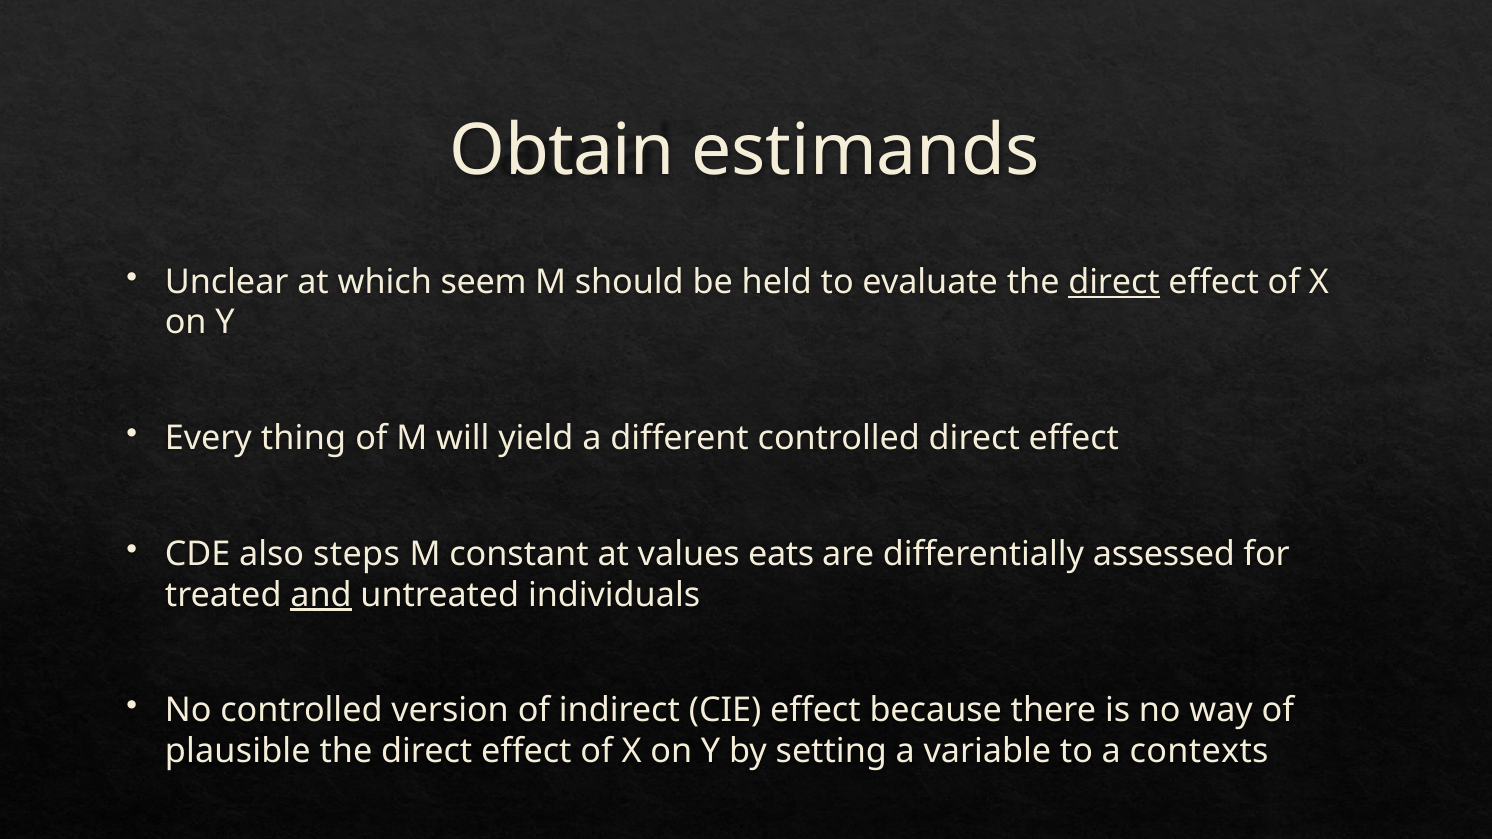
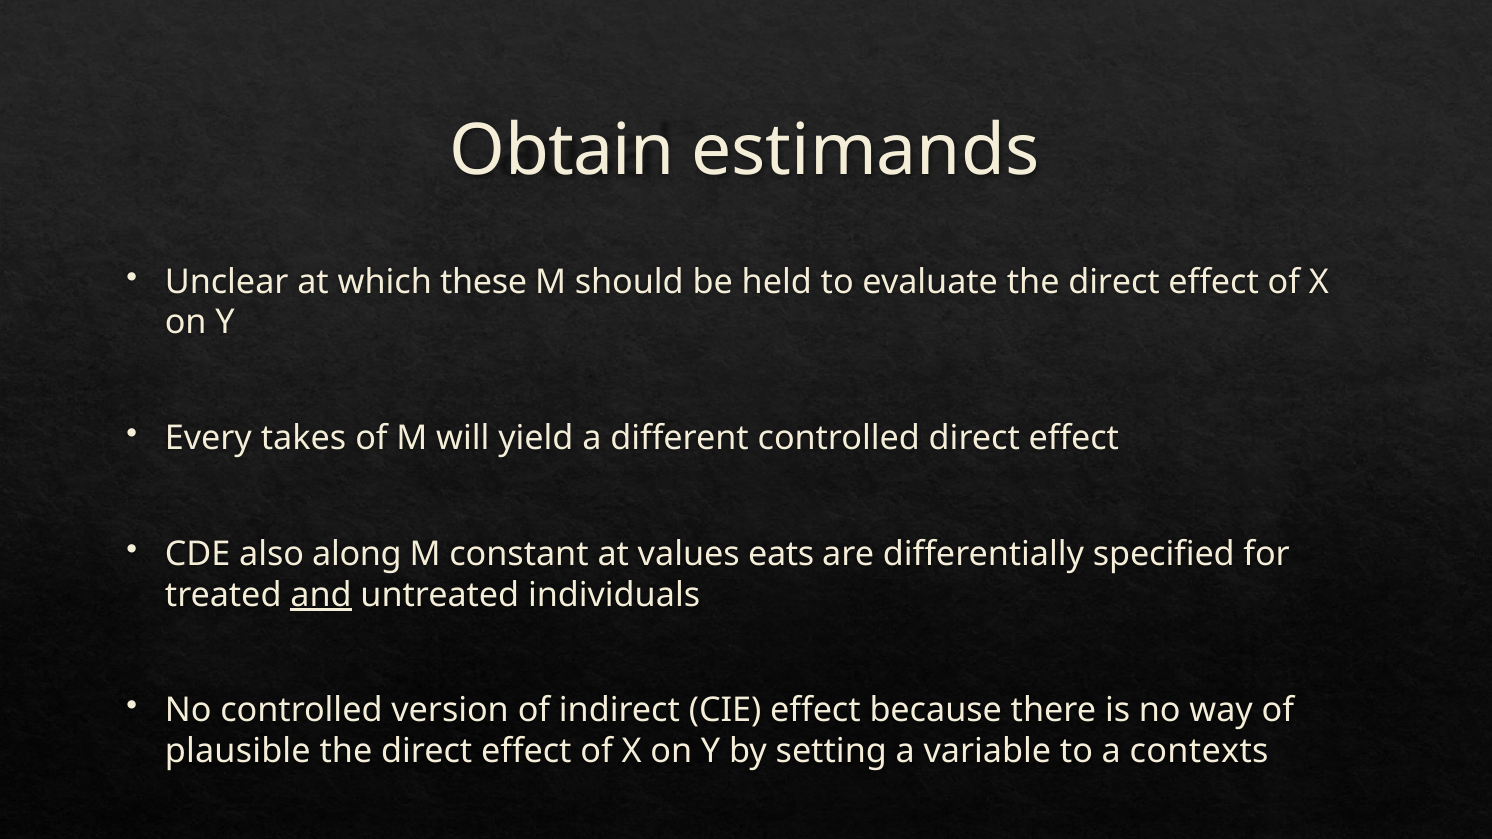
seem: seem -> these
direct at (1114, 282) underline: present -> none
thing: thing -> takes
steps: steps -> along
assessed: assessed -> specified
